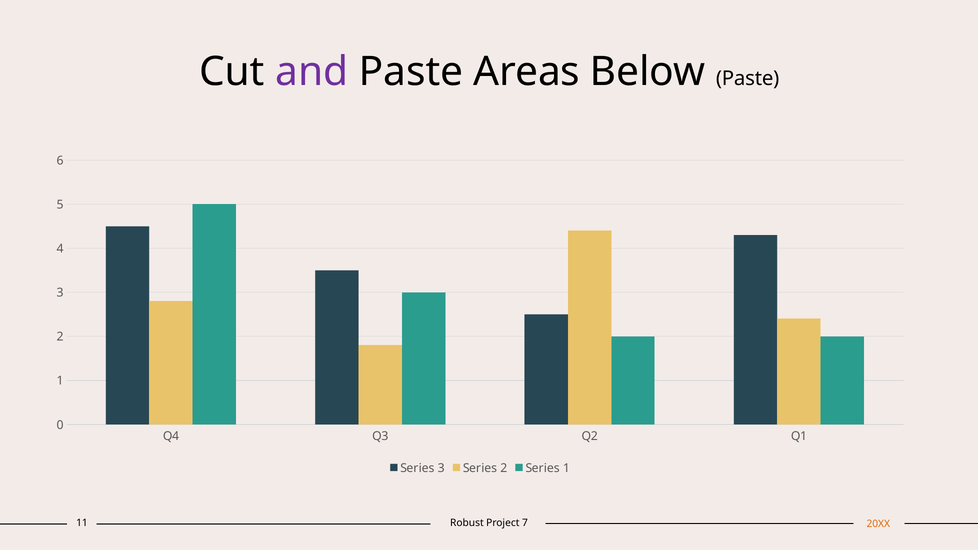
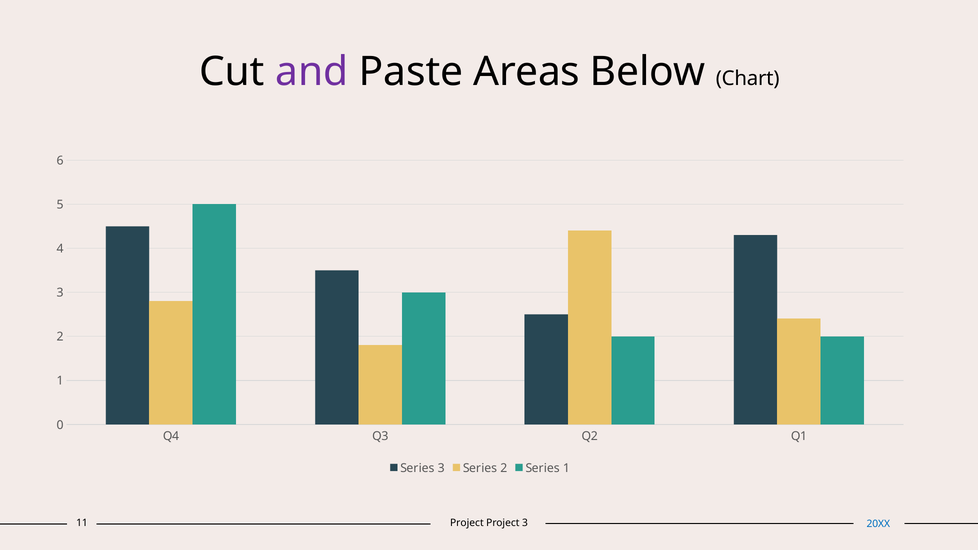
Below Paste: Paste -> Chart
11 Robust: Robust -> Project
Project 7: 7 -> 3
20XX colour: orange -> blue
